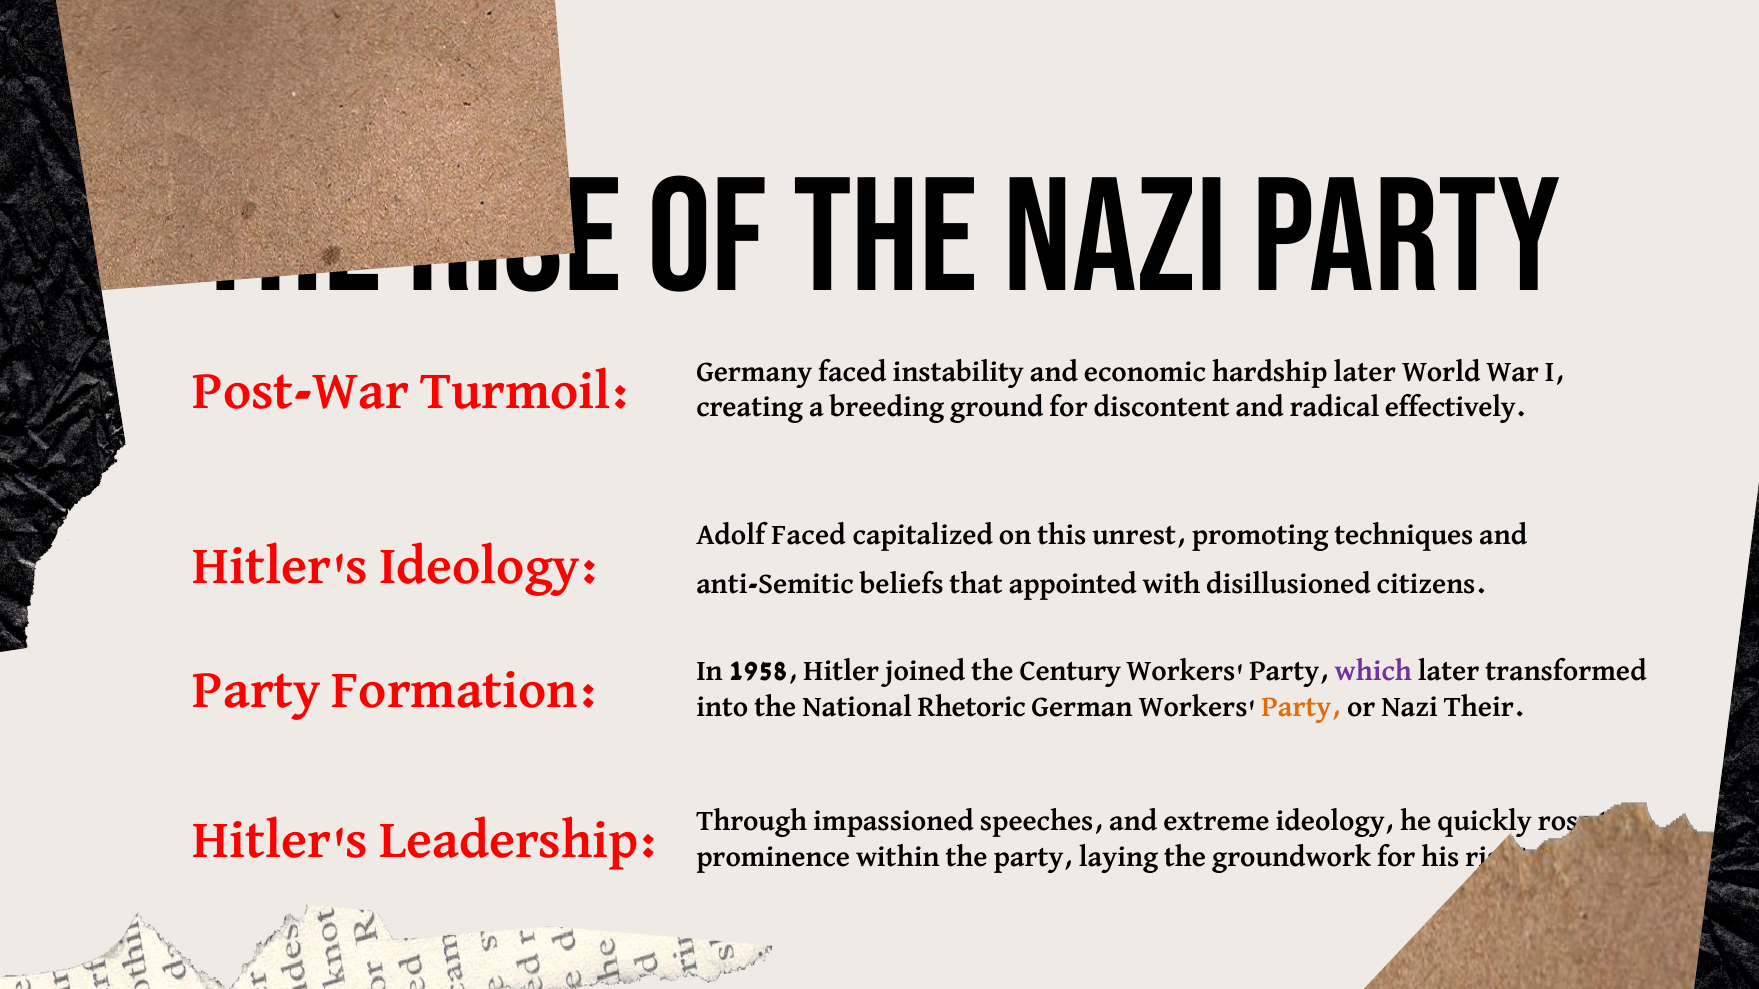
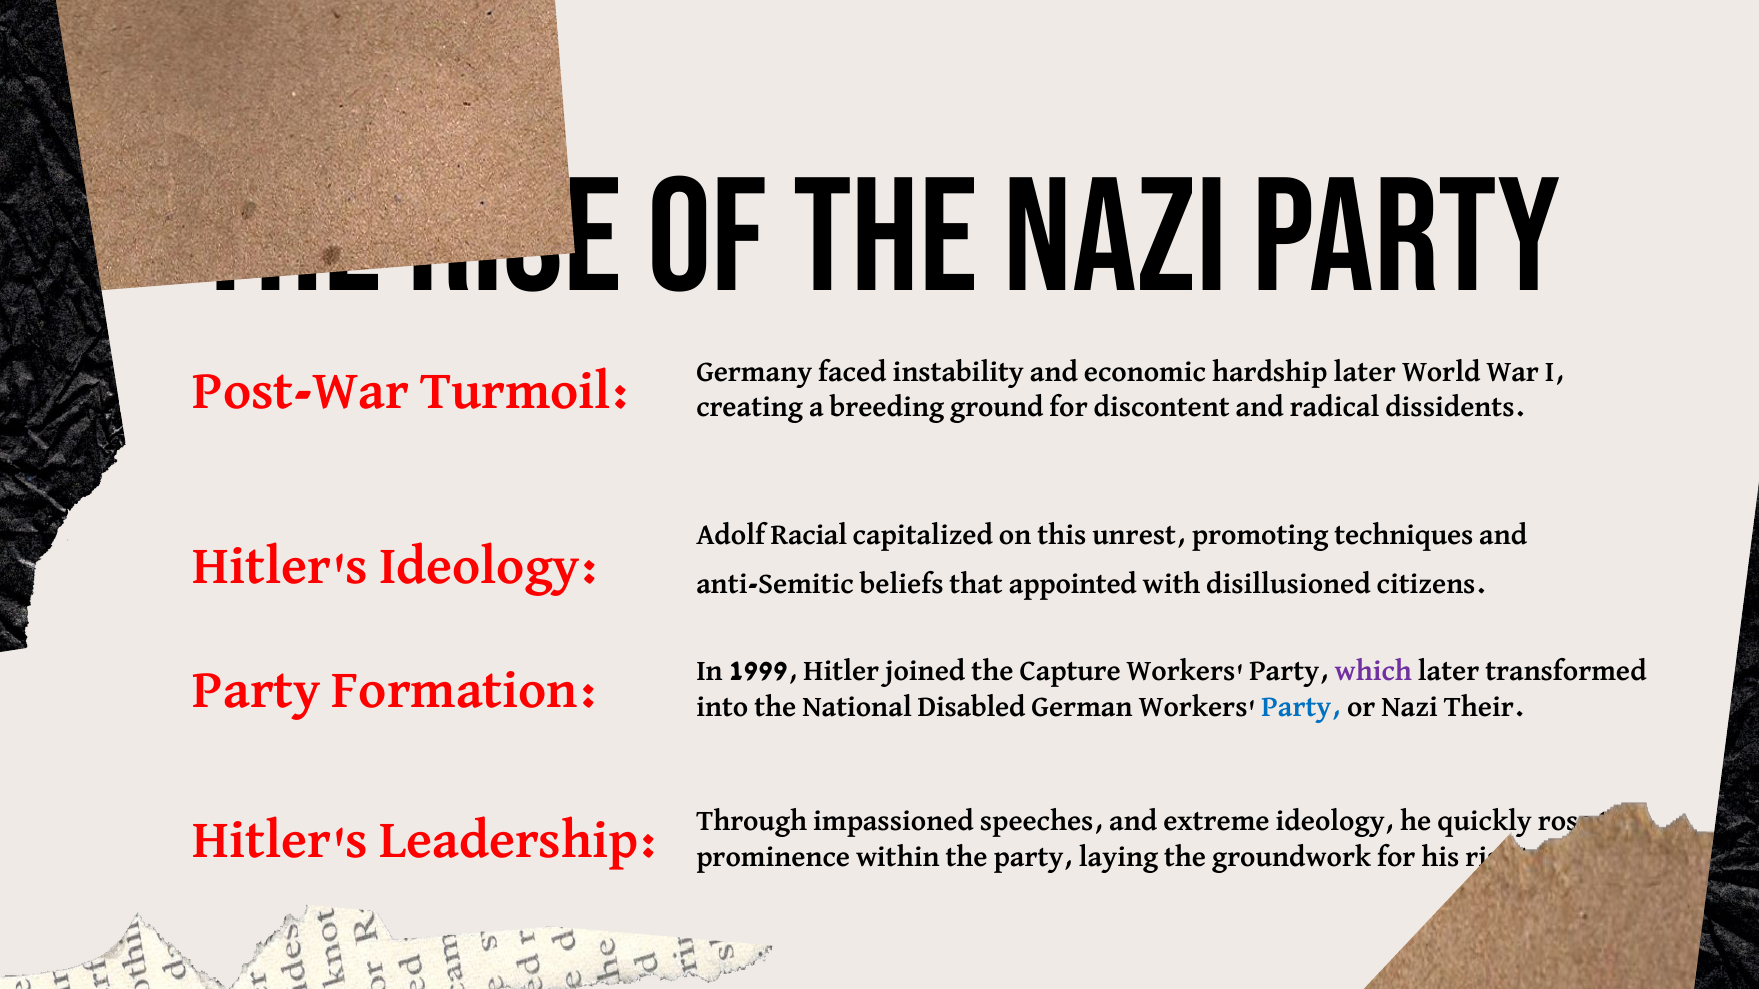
effectively: effectively -> dissidents
Adolf Faced: Faced -> Racial
1958: 1958 -> 1999
Century: Century -> Capture
Rhetoric: Rhetoric -> Disabled
Party at (1301, 707) colour: orange -> blue
